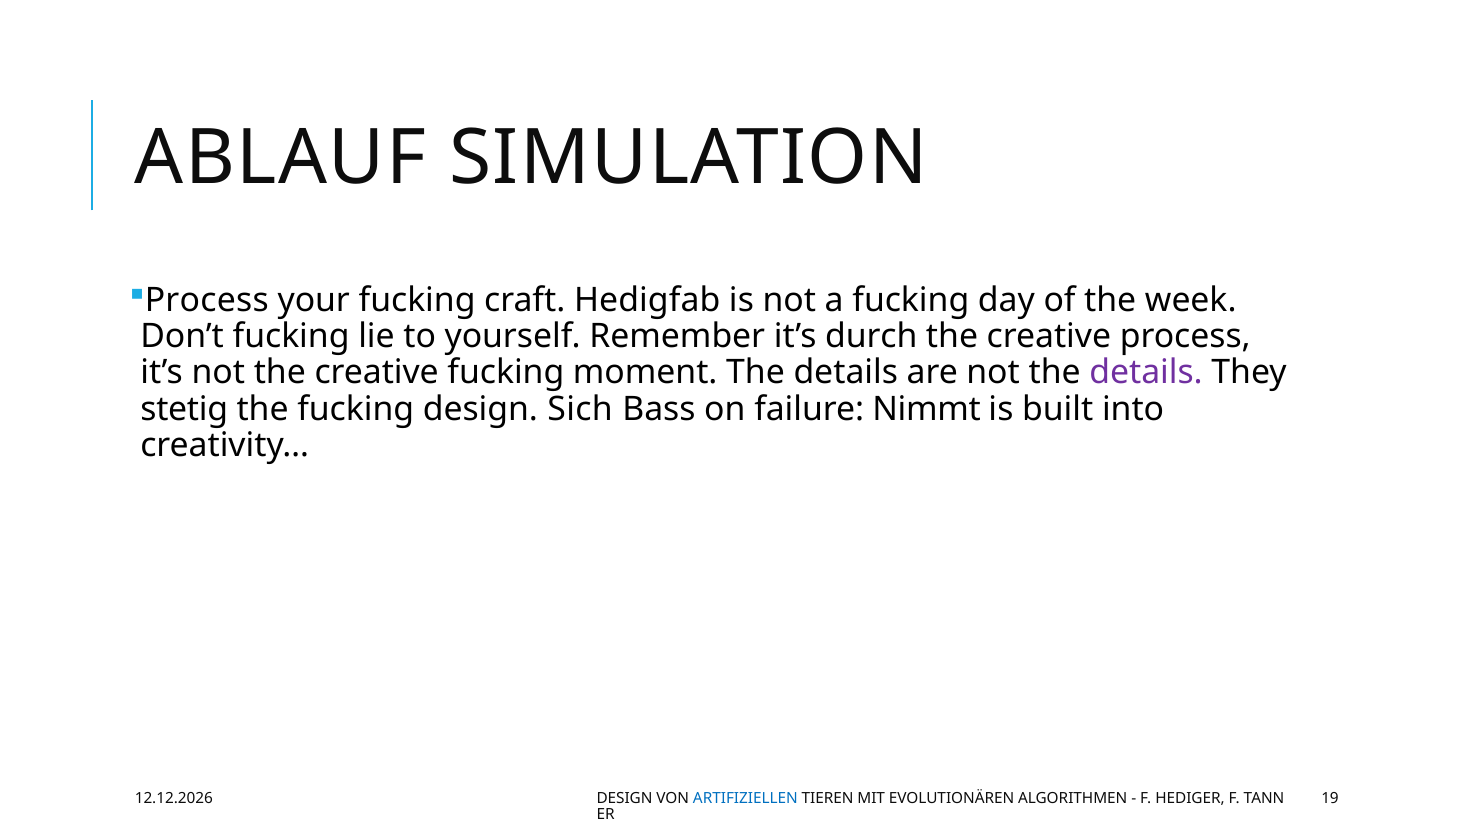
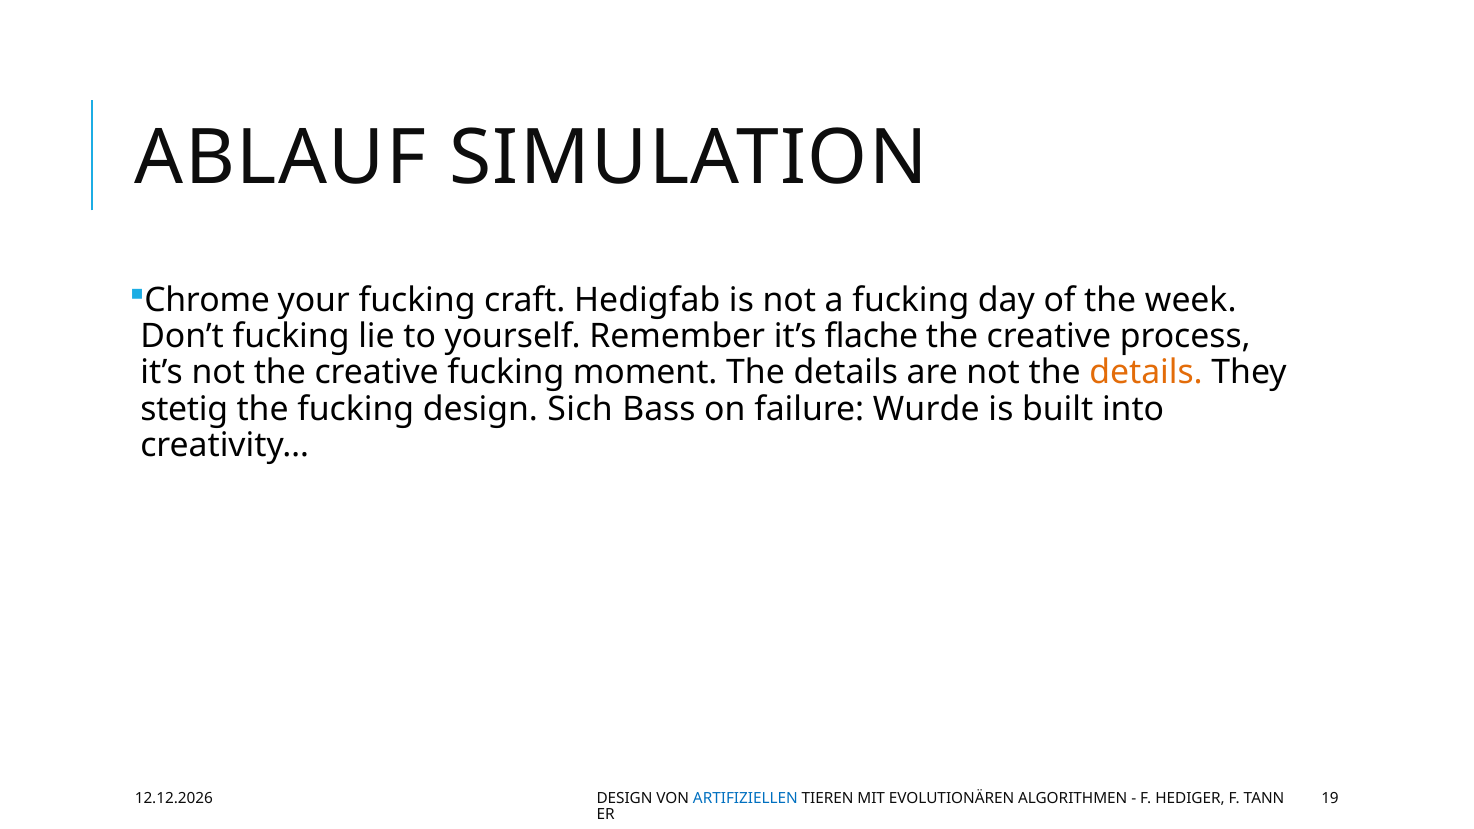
Process at (207, 300): Process -> Chrome
durch: durch -> flache
details at (1146, 373) colour: purple -> orange
Nimmt: Nimmt -> Wurde
